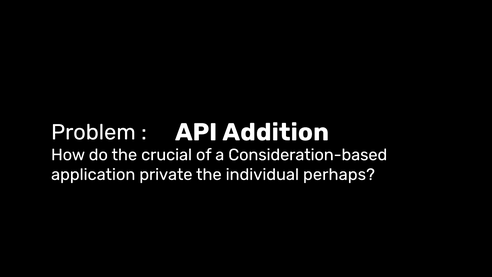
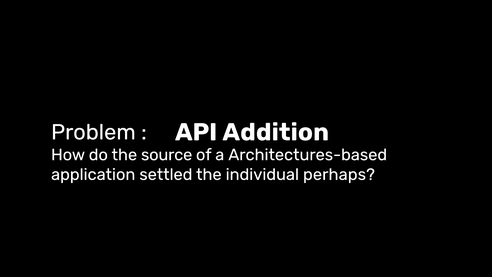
crucial: crucial -> source
Consideration-based: Consideration-based -> Architectures-based
private: private -> settled
